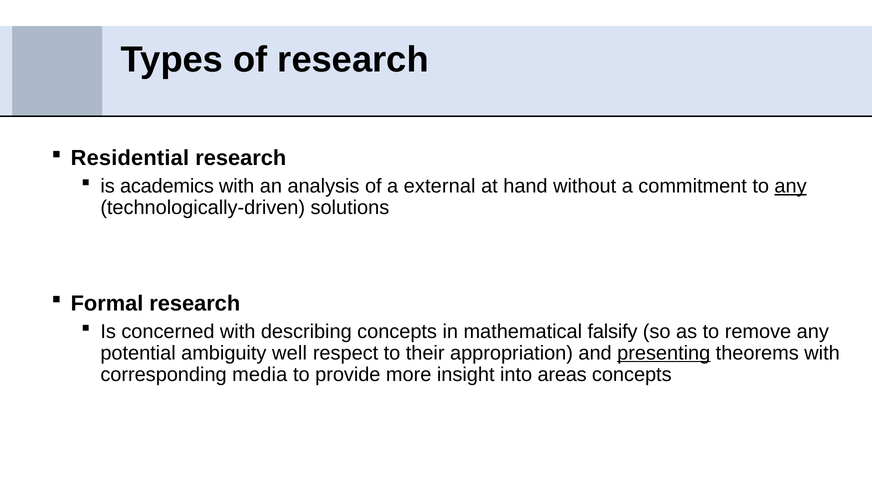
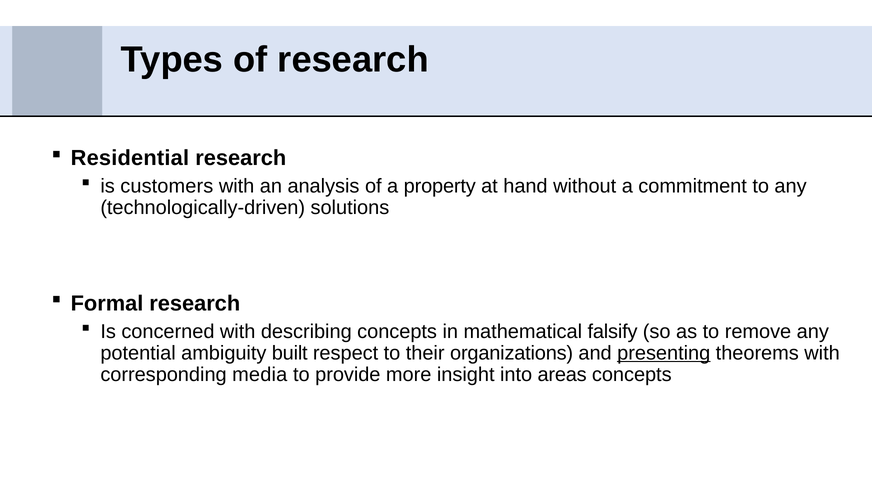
academics: academics -> customers
external: external -> property
any at (791, 186) underline: present -> none
well: well -> built
appropriation: appropriation -> organizations
